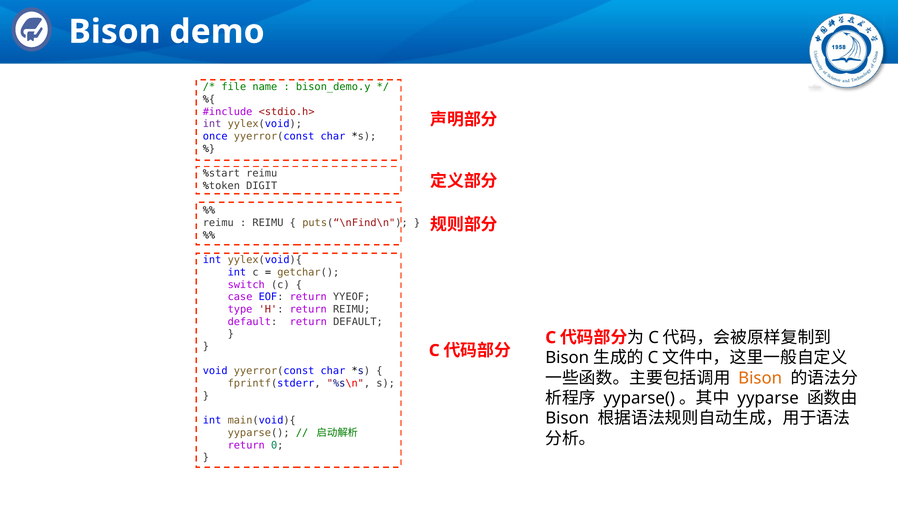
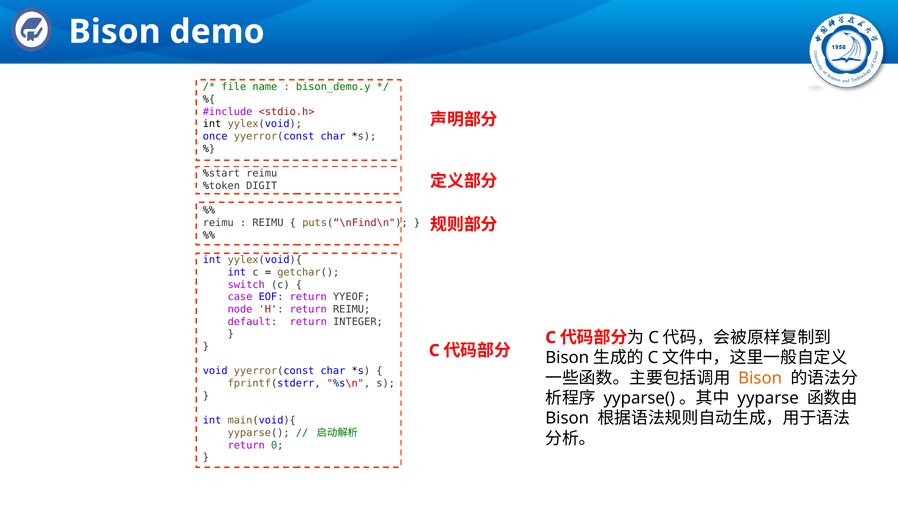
int at (212, 124) colour: purple -> black
type: type -> node
return DEFAULT: DEFAULT -> INTEGER
